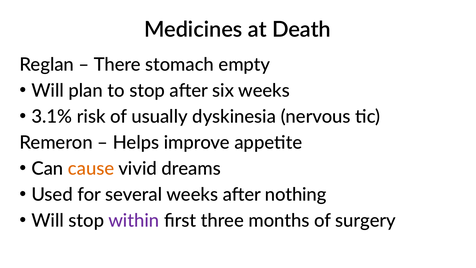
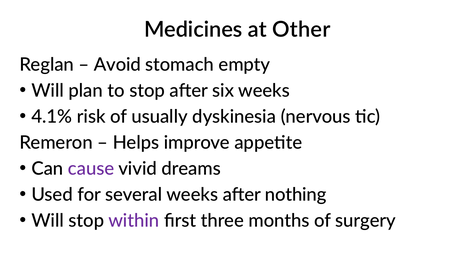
Death: Death -> Other
There: There -> Avoid
3.1%: 3.1% -> 4.1%
cause colour: orange -> purple
